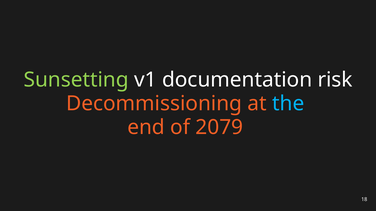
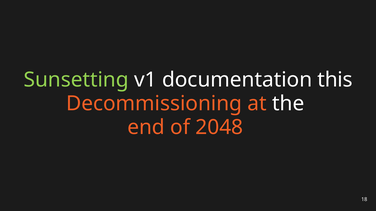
risk: risk -> this
the colour: light blue -> white
2079: 2079 -> 2048
